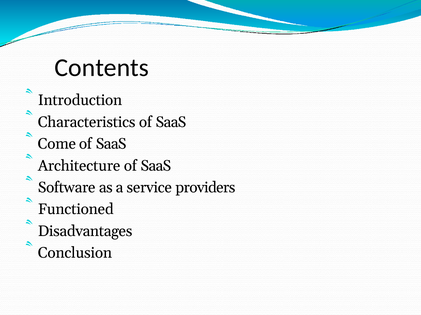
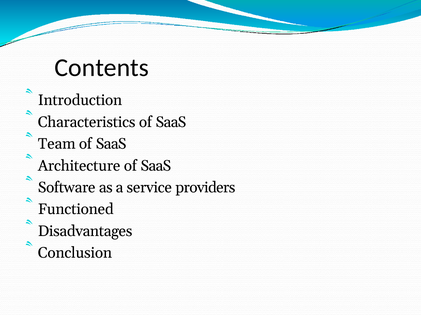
Come: Come -> Team
